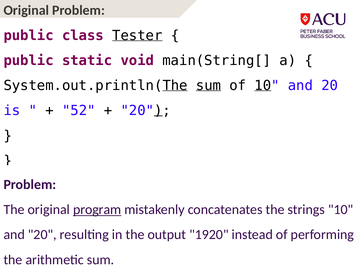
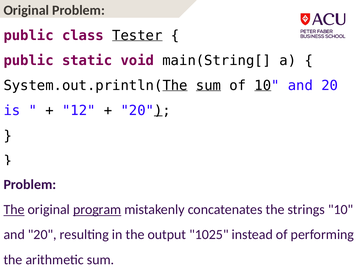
52: 52 -> 12
The at (14, 210) underline: none -> present
1920: 1920 -> 1025
